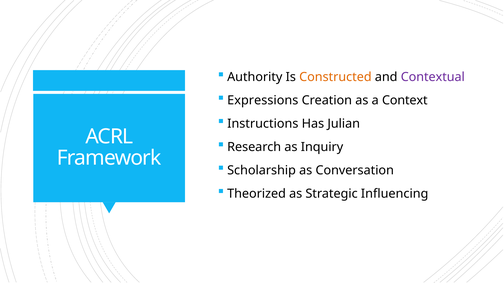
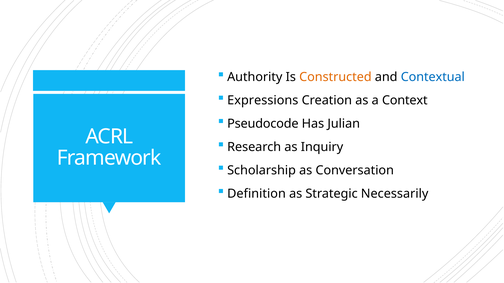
Contextual colour: purple -> blue
Instructions: Instructions -> Pseudocode
Theorized: Theorized -> Definition
Influencing: Influencing -> Necessarily
